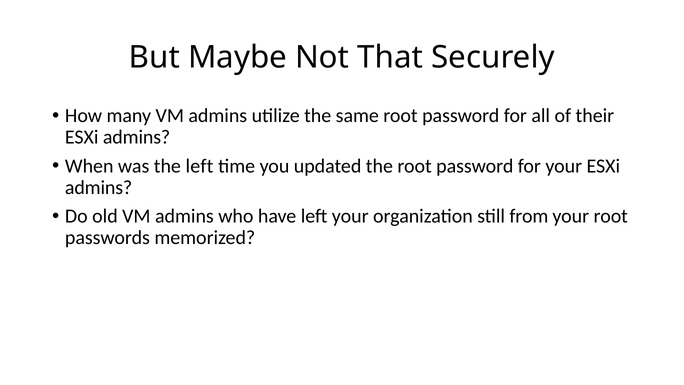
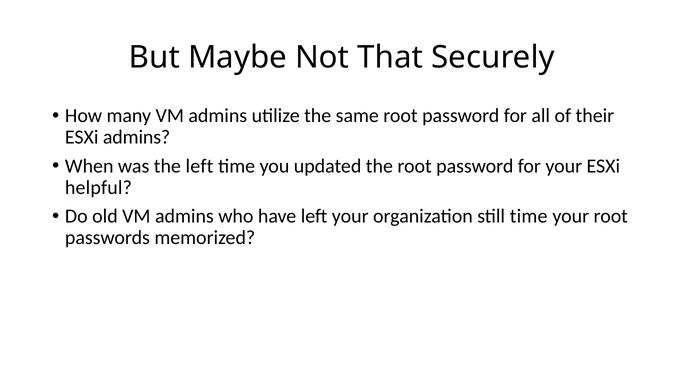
admins at (99, 187): admins -> helpful
still from: from -> time
